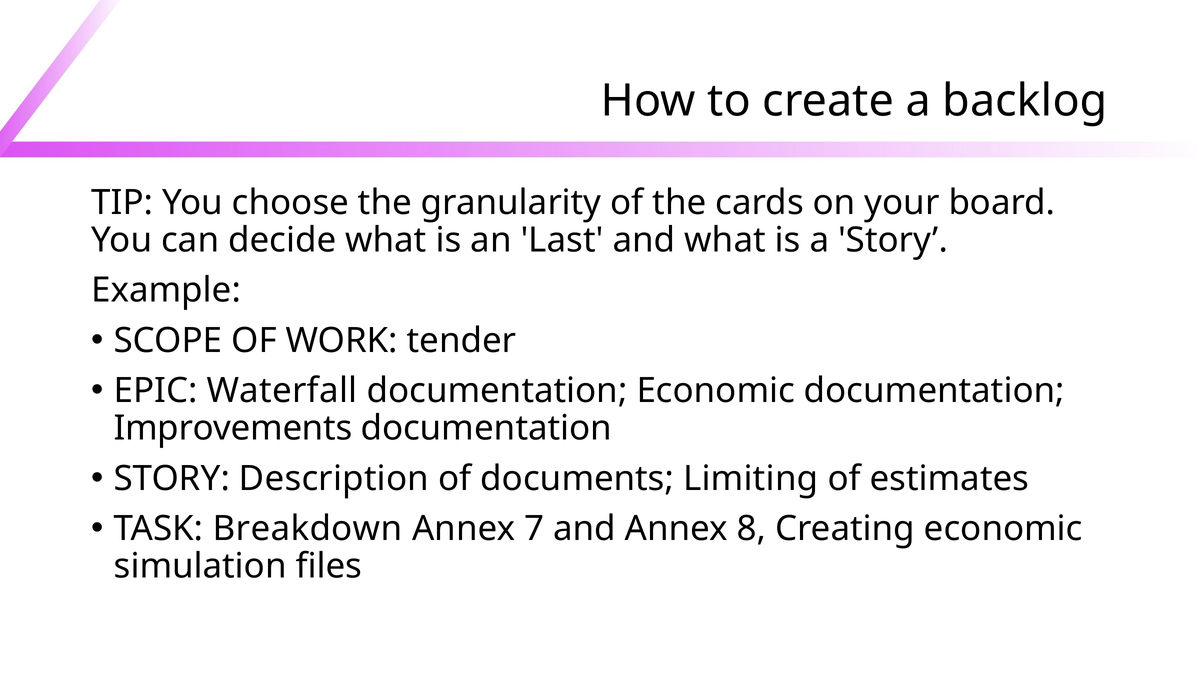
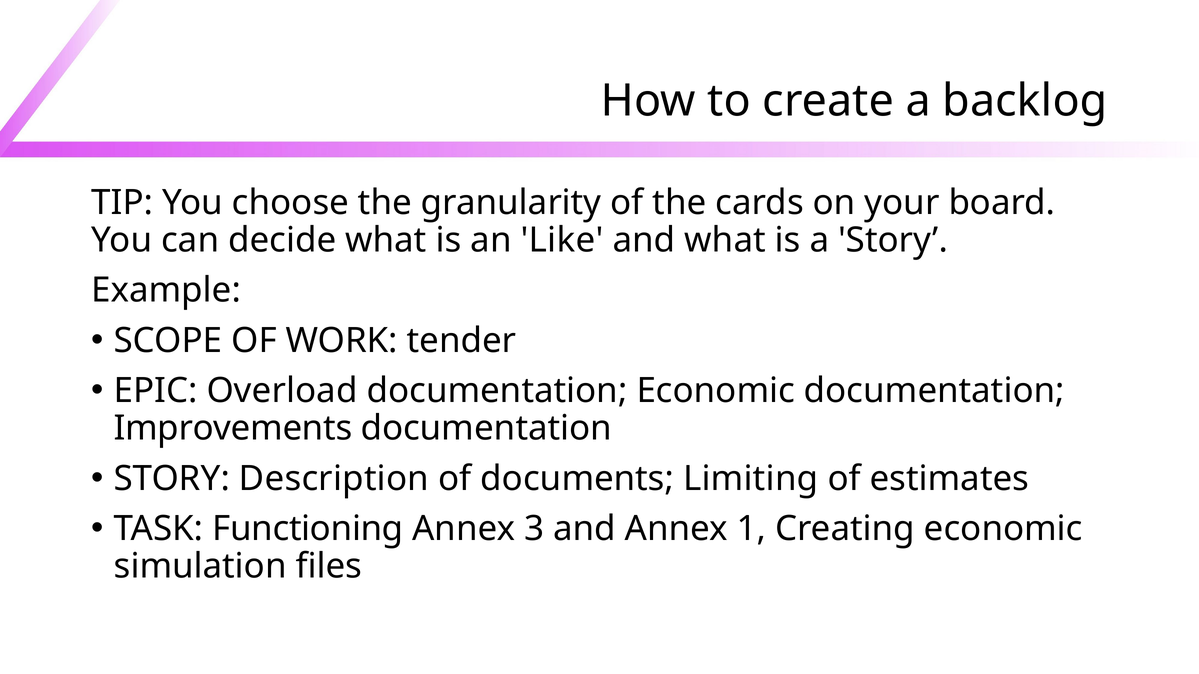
Last: Last -> Like
Waterfall: Waterfall -> Overload
Breakdown: Breakdown -> Functioning
7: 7 -> 3
8: 8 -> 1
